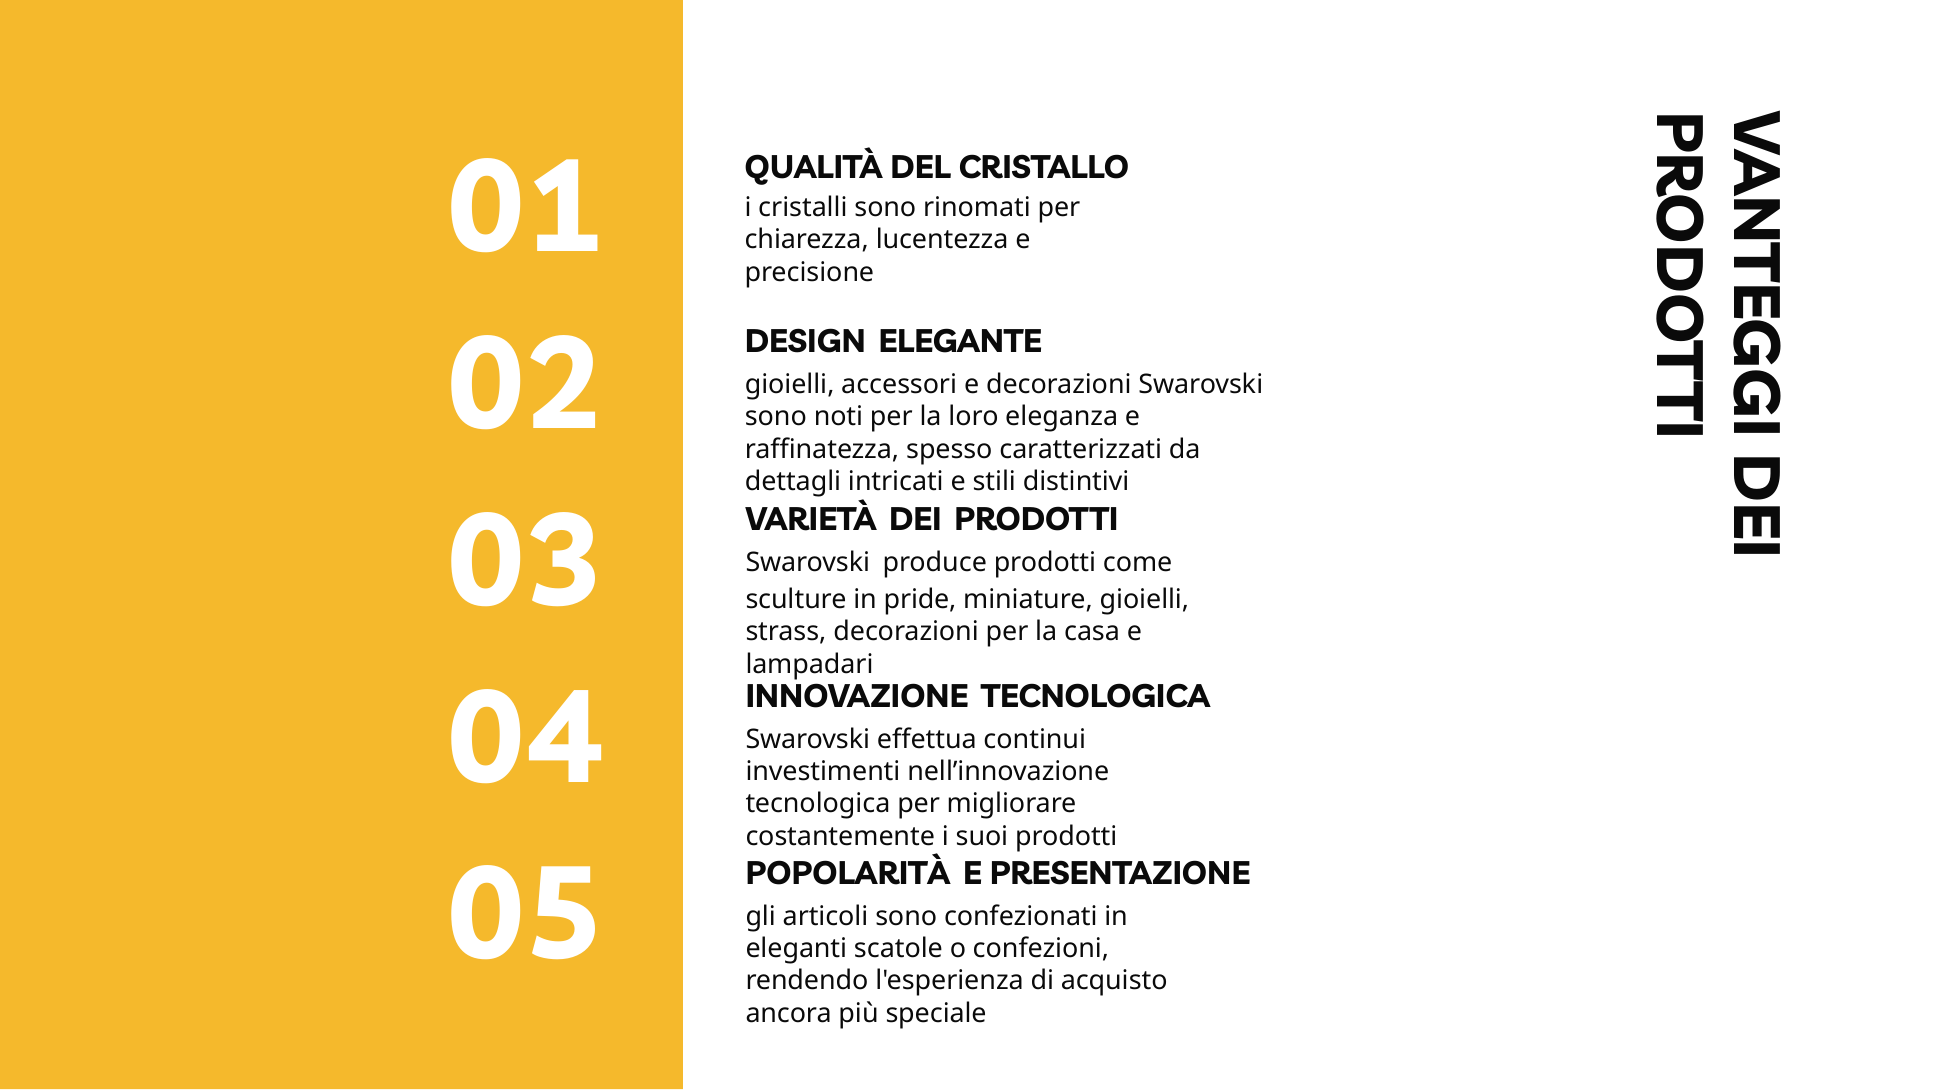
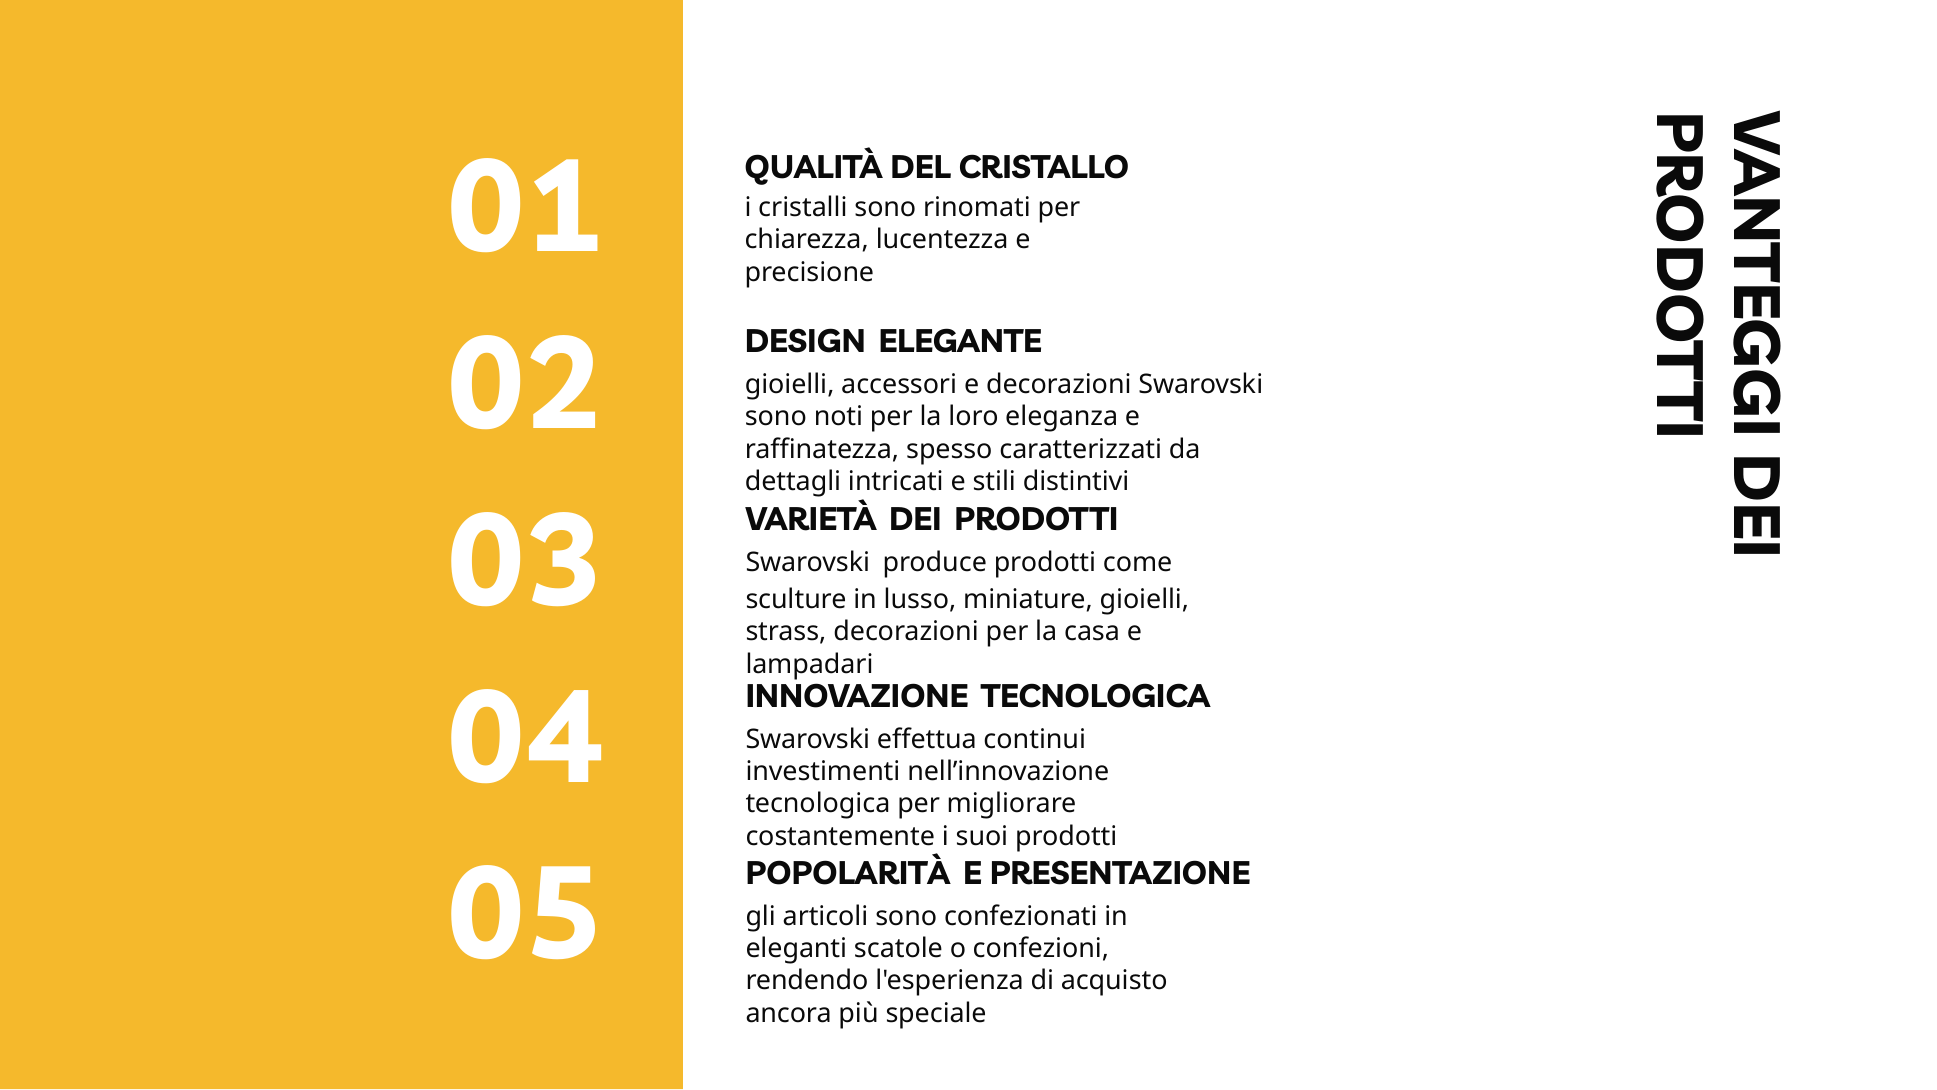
pride: pride -> lusso
